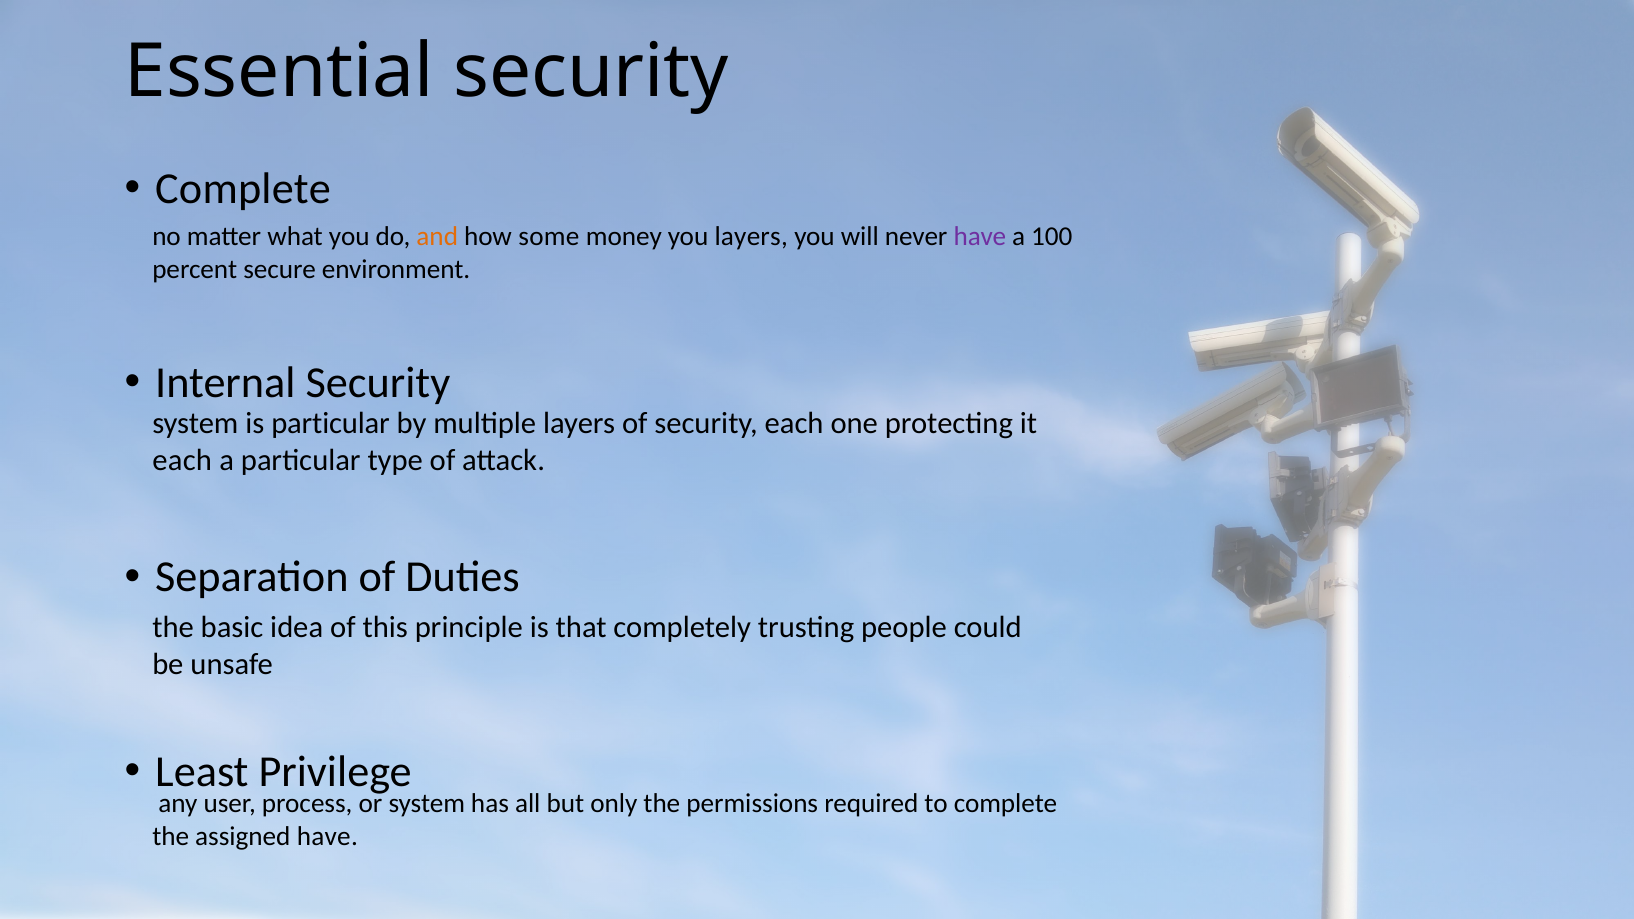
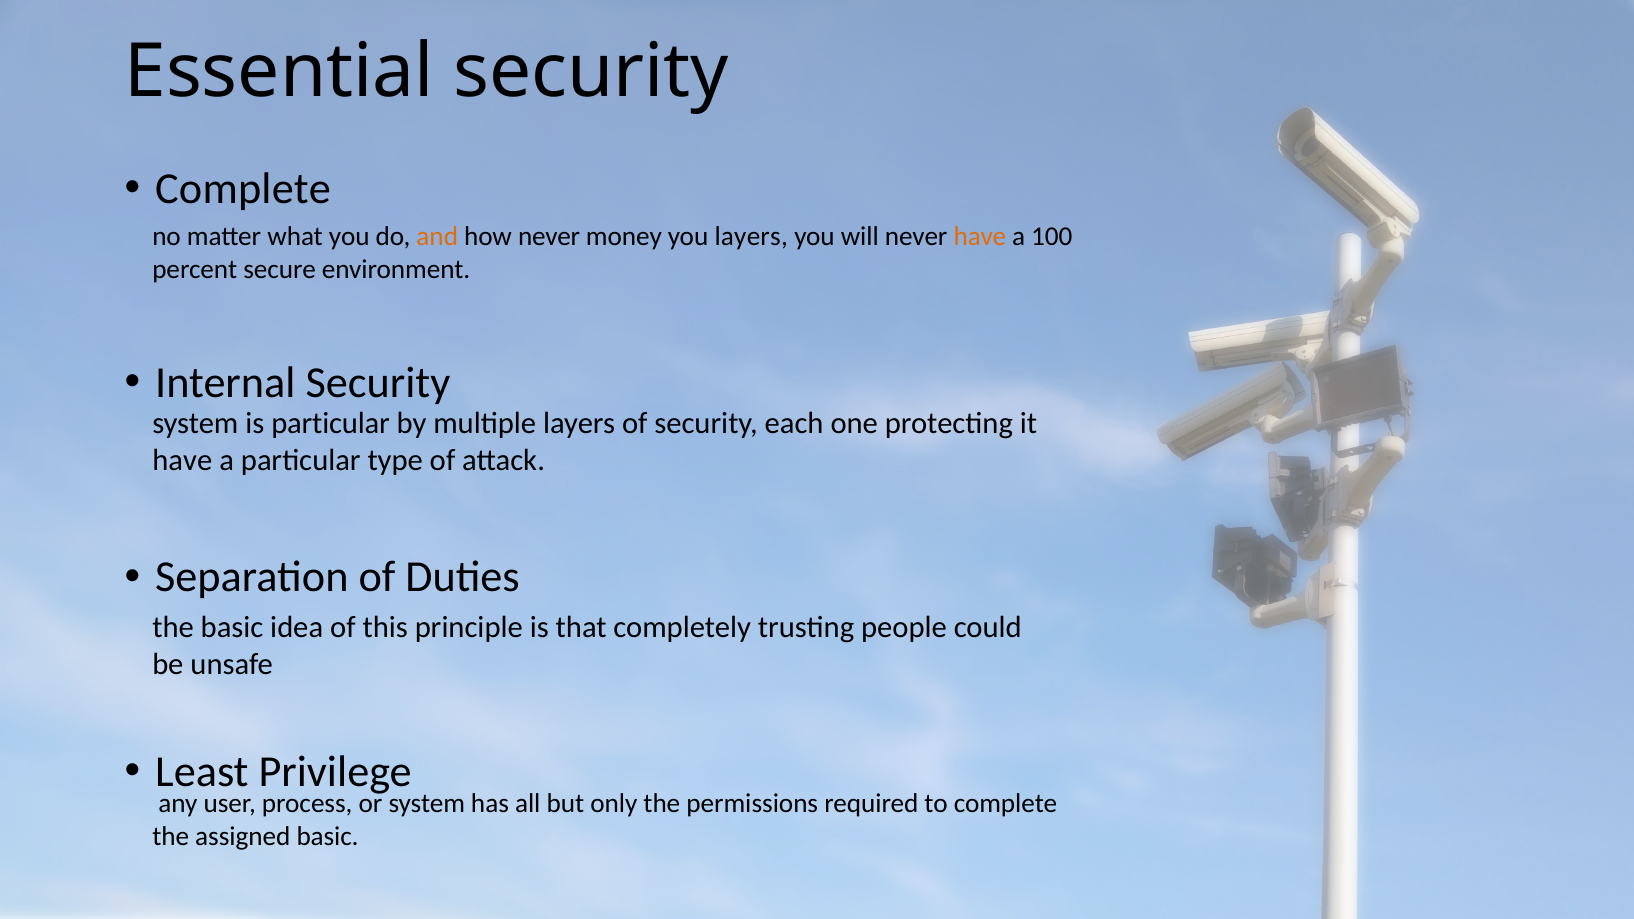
how some: some -> never
have at (980, 237) colour: purple -> orange
each at (182, 461): each -> have
assigned have: have -> basic
